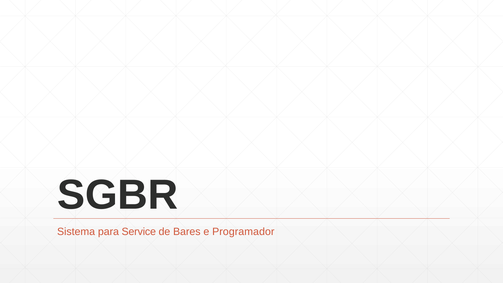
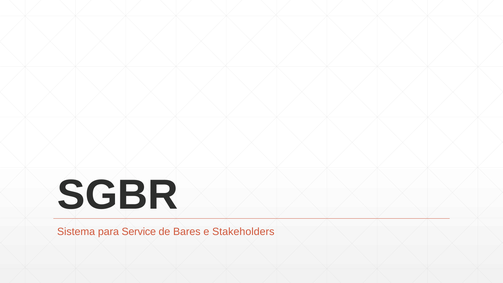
Programador: Programador -> Stakeholders
